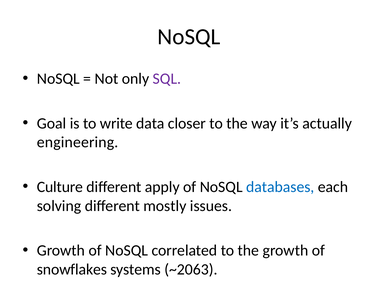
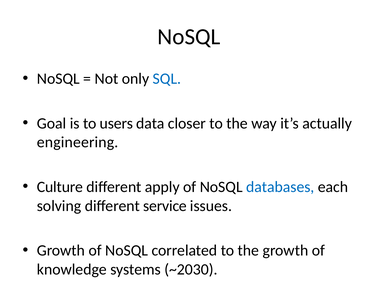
SQL colour: purple -> blue
write: write -> users
mostly: mostly -> service
snowflakes: snowflakes -> knowledge
~2063: ~2063 -> ~2030
